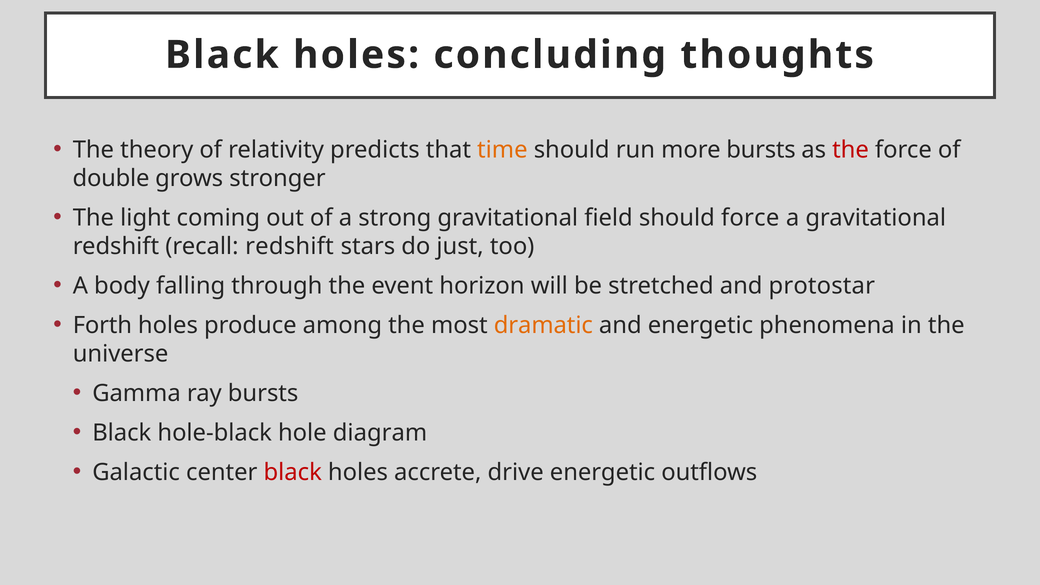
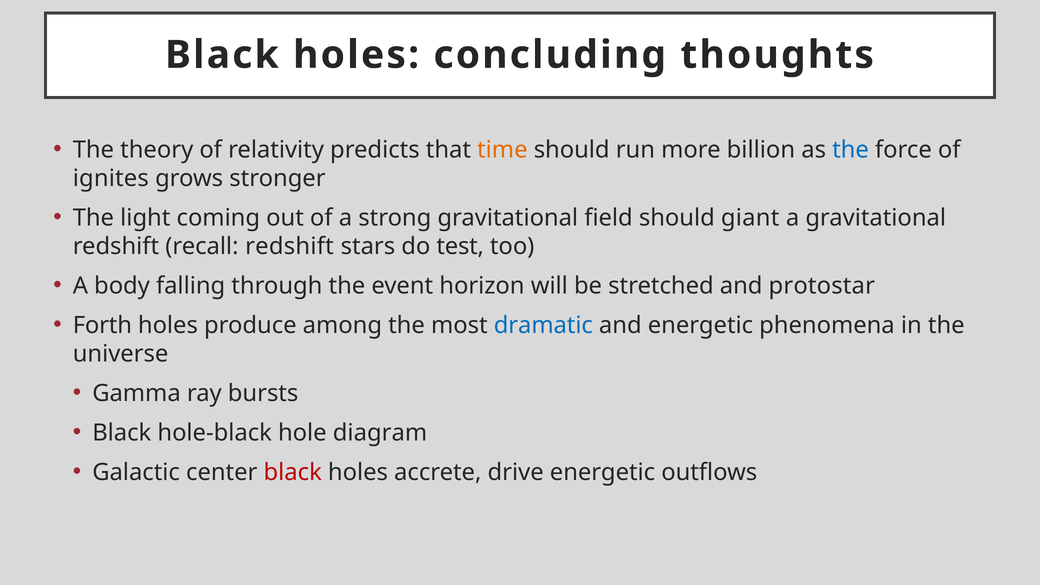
more bursts: bursts -> billion
the at (851, 150) colour: red -> blue
double: double -> ignites
should force: force -> giant
just: just -> test
dramatic colour: orange -> blue
